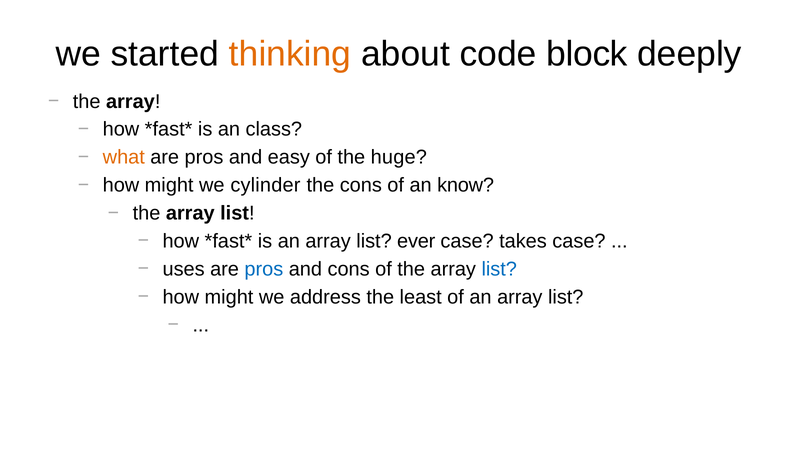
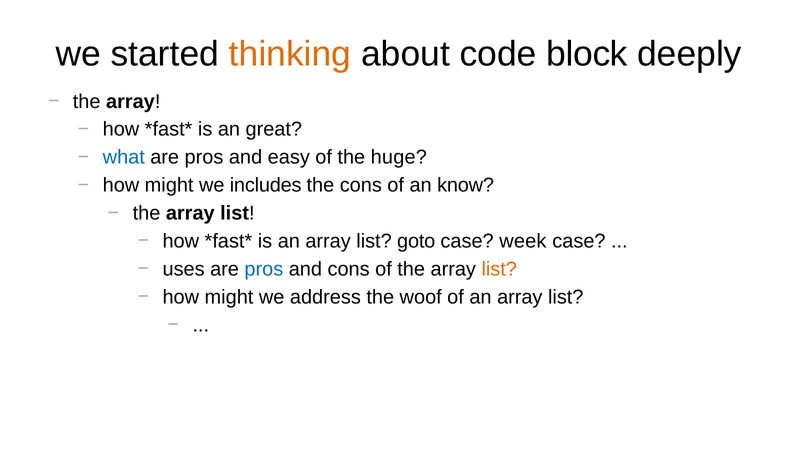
class: class -> great
what colour: orange -> blue
cylinder: cylinder -> includes
ever: ever -> goto
takes: takes -> week
list at (499, 269) colour: blue -> orange
least: least -> woof
